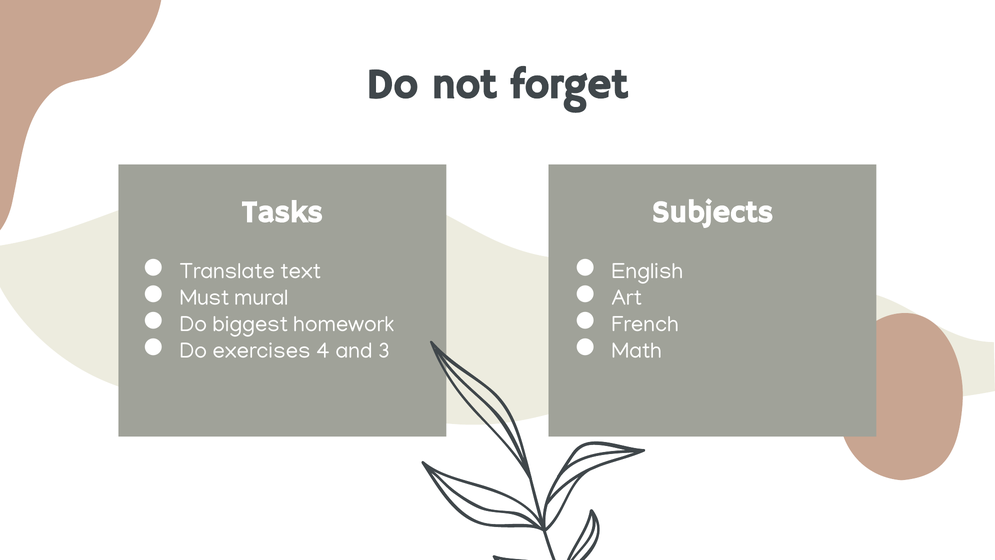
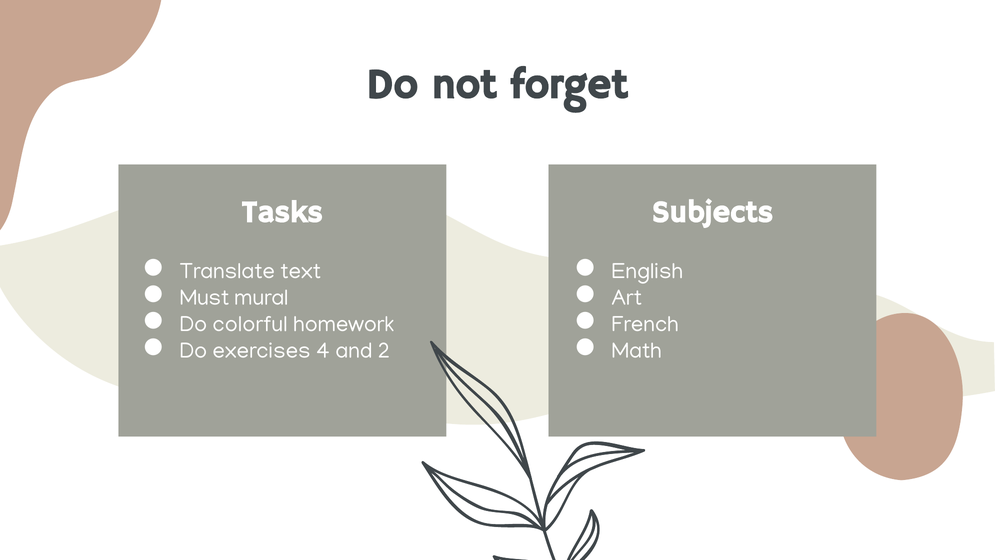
biggest: biggest -> colorful
3: 3 -> 2
